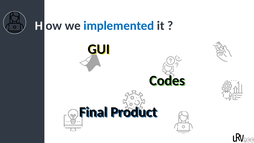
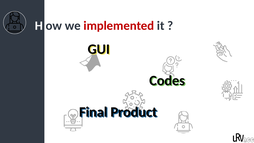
implemented colour: blue -> red
